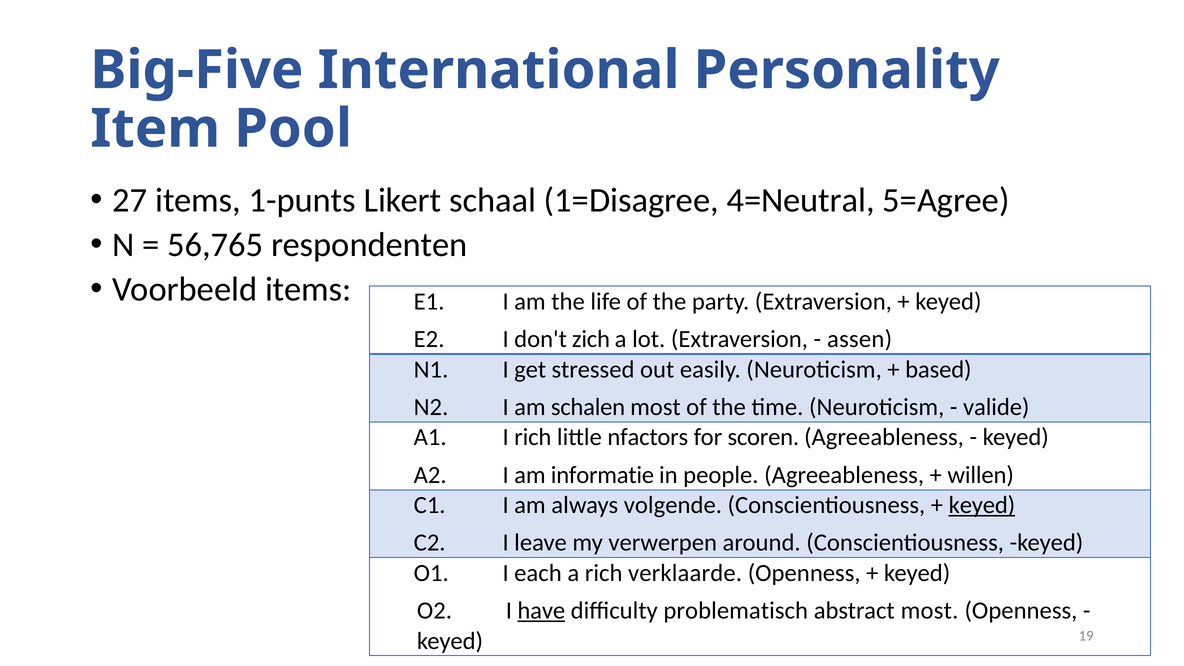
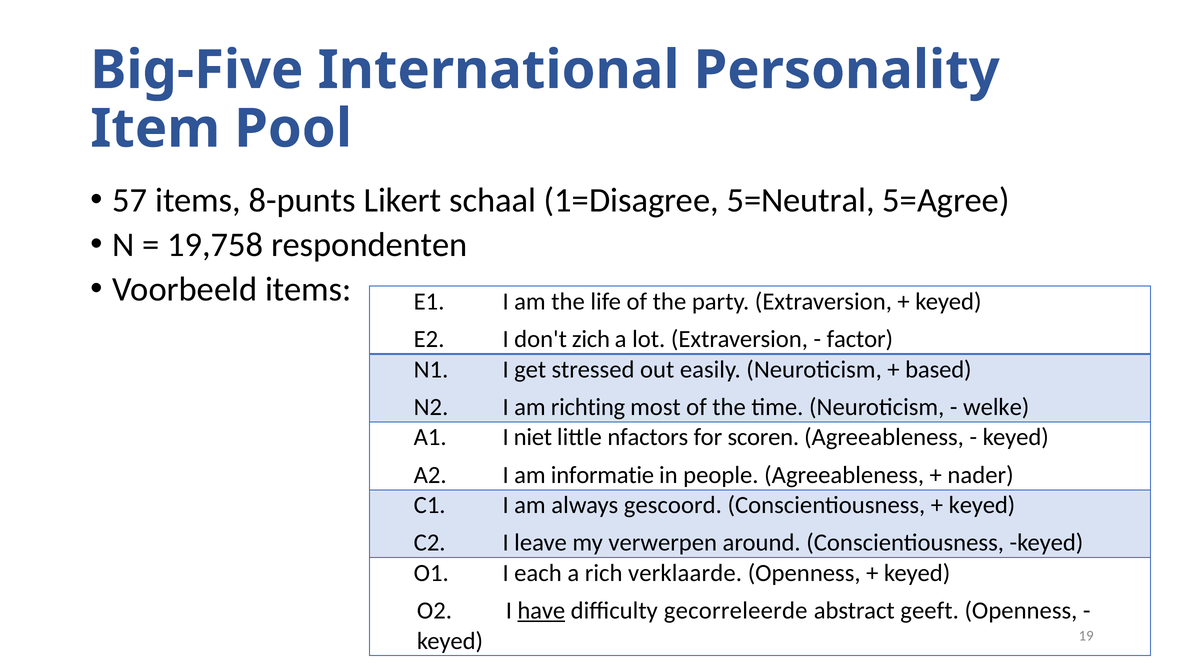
27: 27 -> 57
1-punts: 1-punts -> 8-punts
4=Neutral: 4=Neutral -> 5=Neutral
56,765: 56,765 -> 19,758
assen: assen -> factor
schalen: schalen -> richting
valide: valide -> welke
I rich: rich -> niet
willen: willen -> nader
volgende: volgende -> gescoord
keyed at (982, 505) underline: present -> none
problematisch: problematisch -> gecorreleerde
abstract most: most -> geeft
